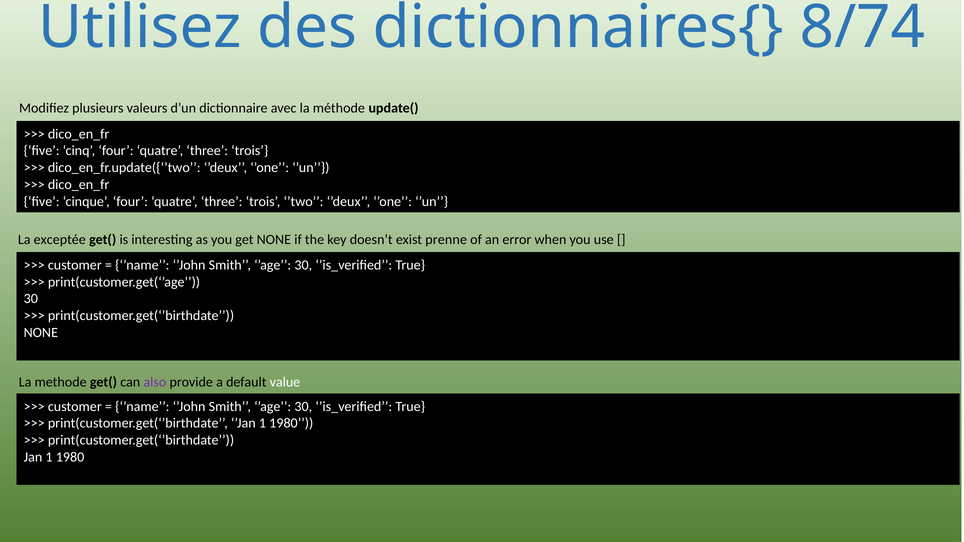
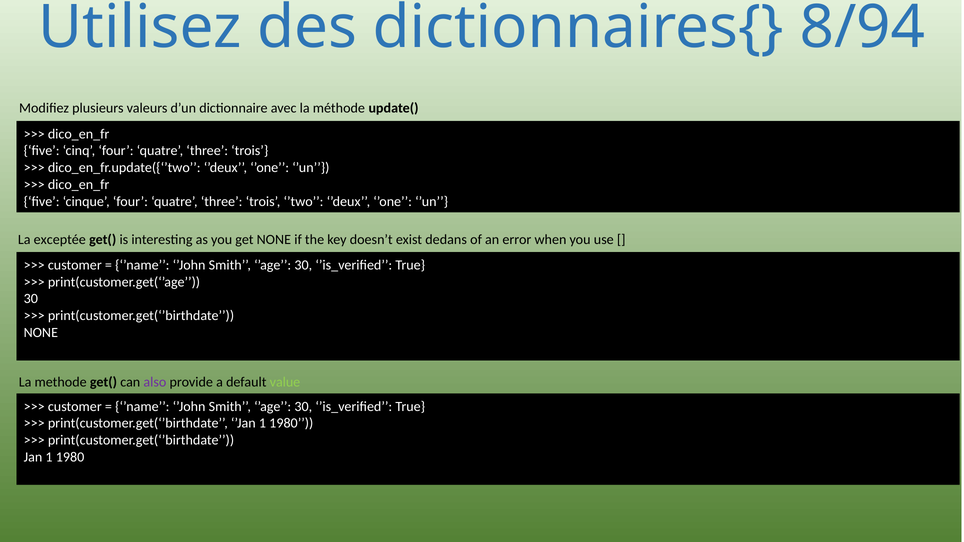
8/74: 8/74 -> 8/94
prenne: prenne -> dedans
value colour: white -> light green
